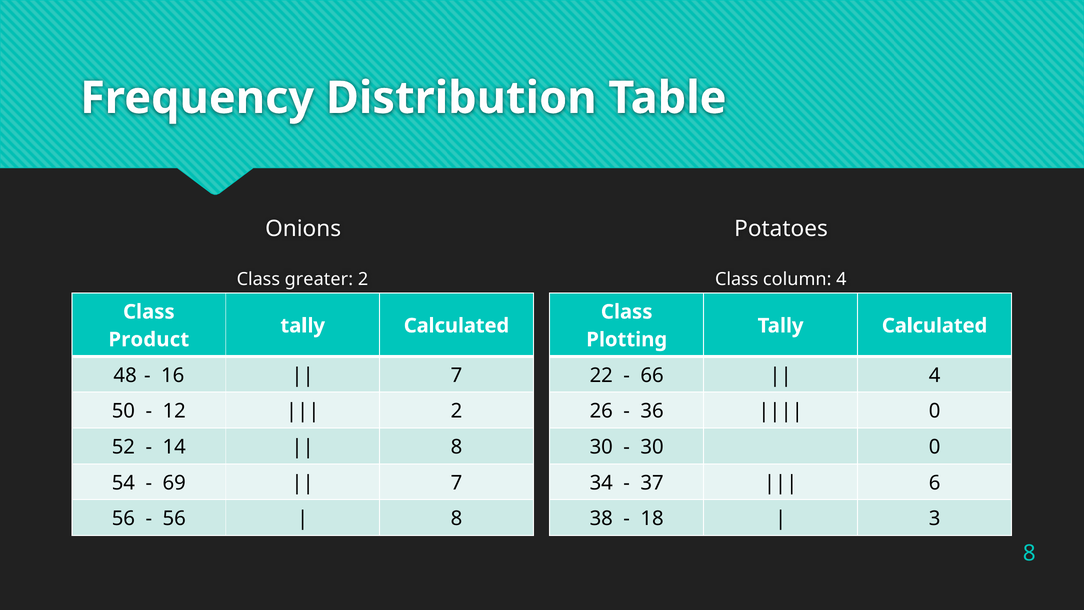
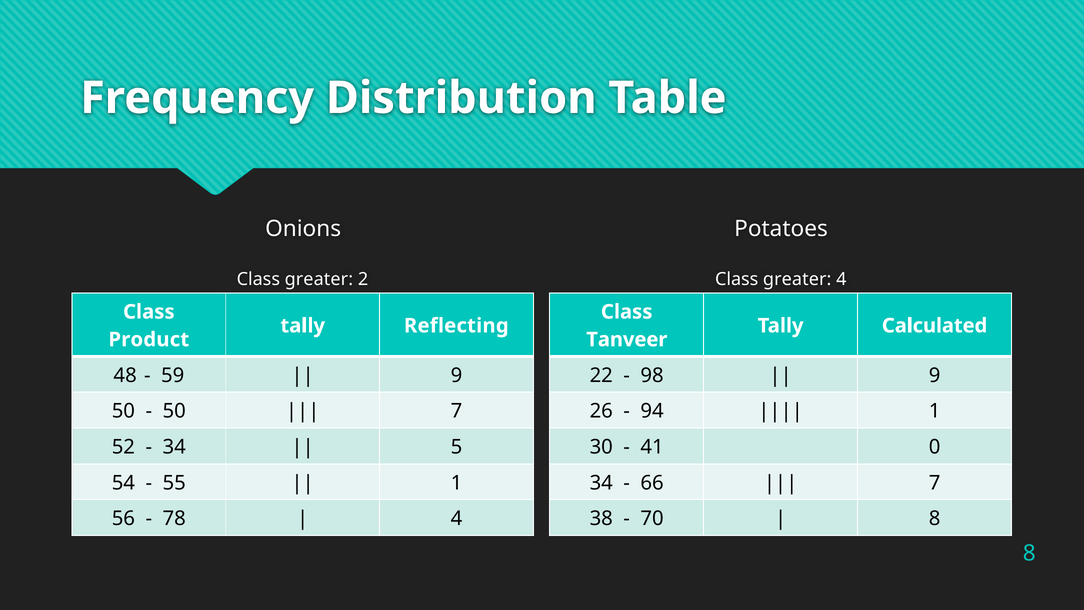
2 Class column: column -> greater
Calculated at (456, 326): Calculated -> Reflecting
Plotting: Plotting -> Tanveer
16: 16 -> 59
7 at (457, 375): 7 -> 9
66: 66 -> 98
4 at (935, 375): 4 -> 9
12 at (174, 411): 12 -> 50
2 at (457, 411): 2 -> 7
36: 36 -> 94
0 at (935, 411): 0 -> 1
14 at (174, 447): 14 -> 34
8 at (457, 447): 8 -> 5
30 at (652, 447): 30 -> 41
69: 69 -> 55
7 at (457, 483): 7 -> 1
37: 37 -> 66
6 at (935, 483): 6 -> 7
56 at (174, 519): 56 -> 78
8 at (457, 519): 8 -> 4
18: 18 -> 70
3 at (935, 519): 3 -> 8
